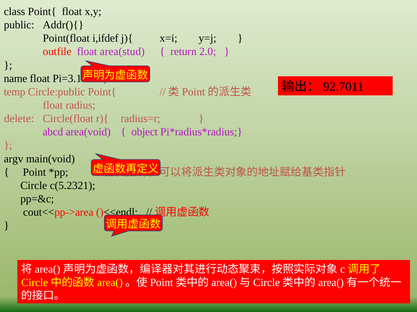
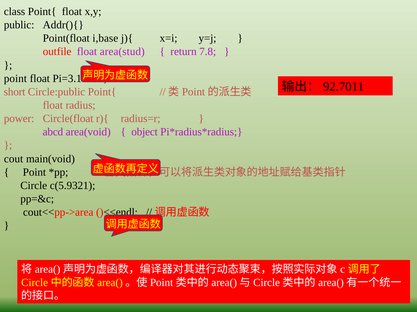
i,ifdef: i,ifdef -> i,base
2.0: 2.0 -> 7.8
name at (16, 79): name -> point
temp: temp -> short
delete: delete -> power
argv: argv -> cout
c(5.2321: c(5.2321 -> c(5.9321
